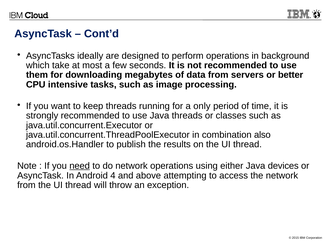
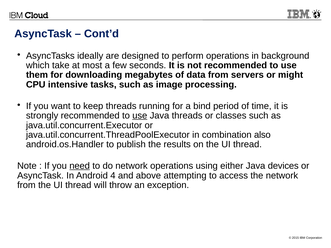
better: better -> might
only: only -> bind
use at (140, 116) underline: none -> present
